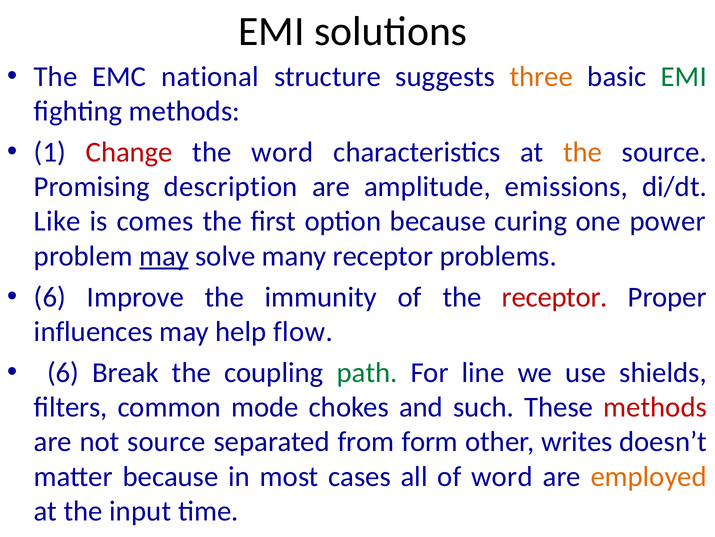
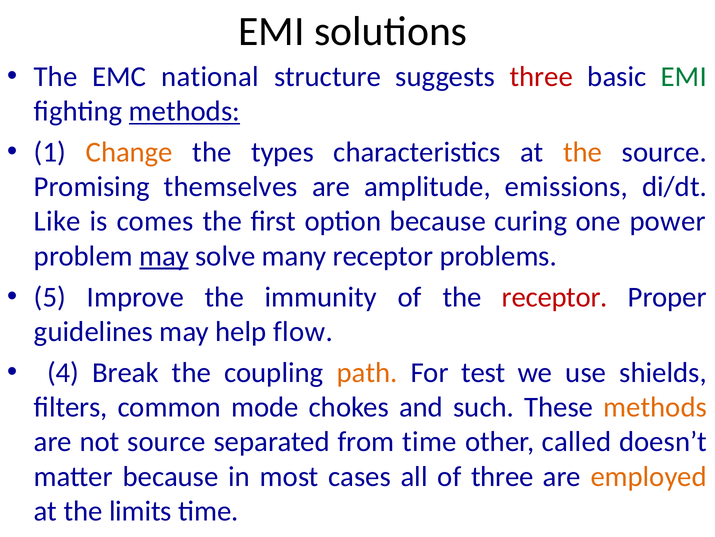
three at (541, 76) colour: orange -> red
methods at (184, 111) underline: none -> present
Change colour: red -> orange
the word: word -> types
description: description -> themselves
6 at (50, 297): 6 -> 5
influences: influences -> guidelines
6 at (63, 372): 6 -> 4
path colour: green -> orange
line: line -> test
methods at (655, 407) colour: red -> orange
from form: form -> time
writes: writes -> called
of word: word -> three
input: input -> limits
